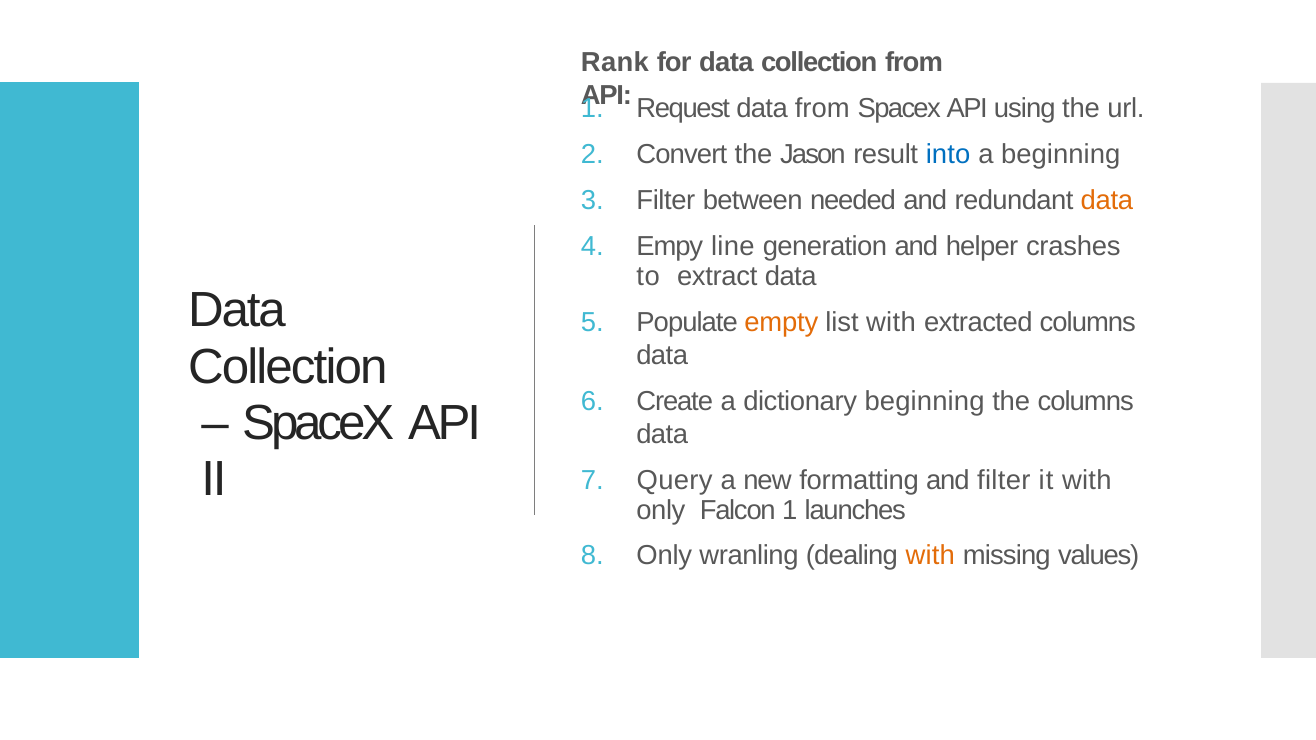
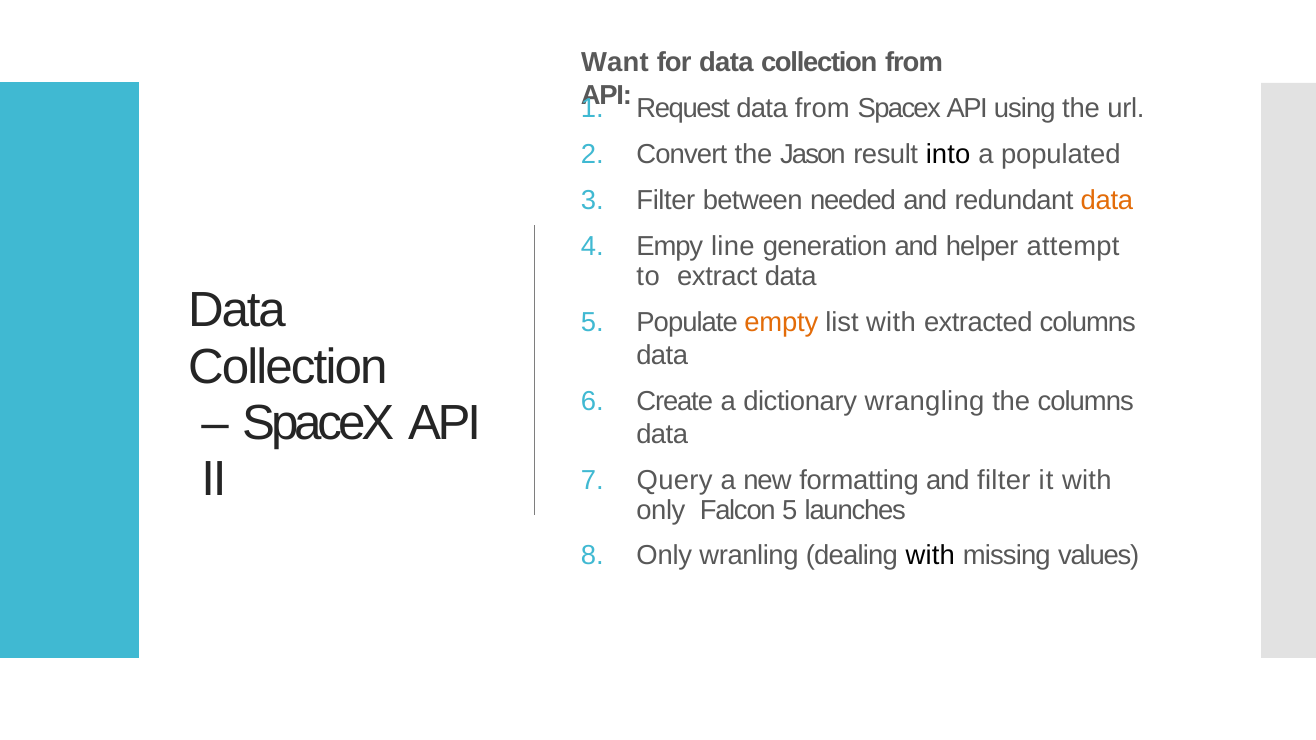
Rank: Rank -> Want
into colour: blue -> black
a beginning: beginning -> populated
crashes: crashes -> attempt
dictionary beginning: beginning -> wrangling
Falcon 1: 1 -> 5
with at (930, 556) colour: orange -> black
